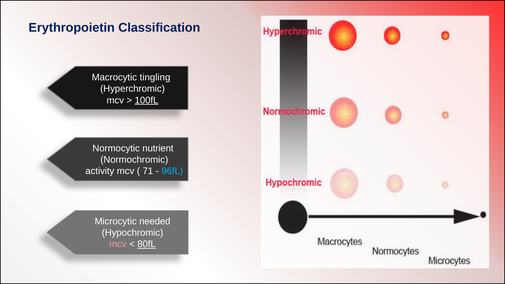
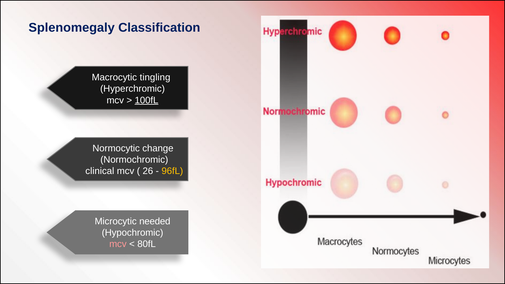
Erythropoietin: Erythropoietin -> Splenomegaly
nutrient: nutrient -> change
activity: activity -> clinical
71: 71 -> 26
96fL colour: light blue -> yellow
80fL underline: present -> none
